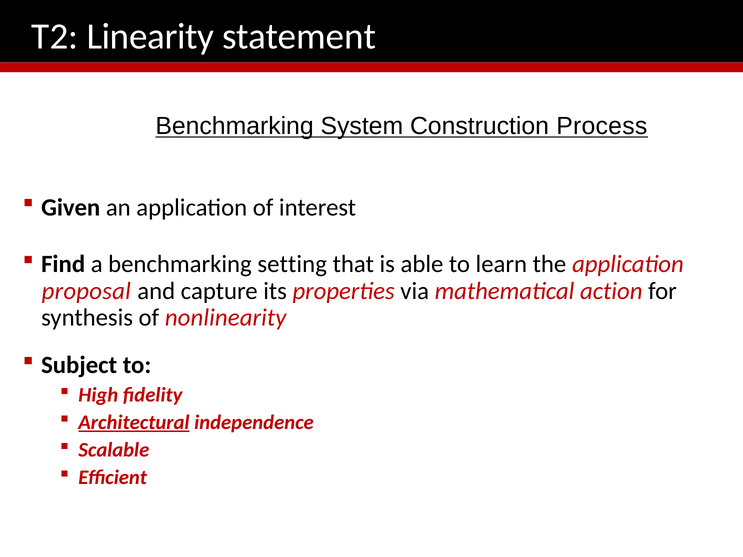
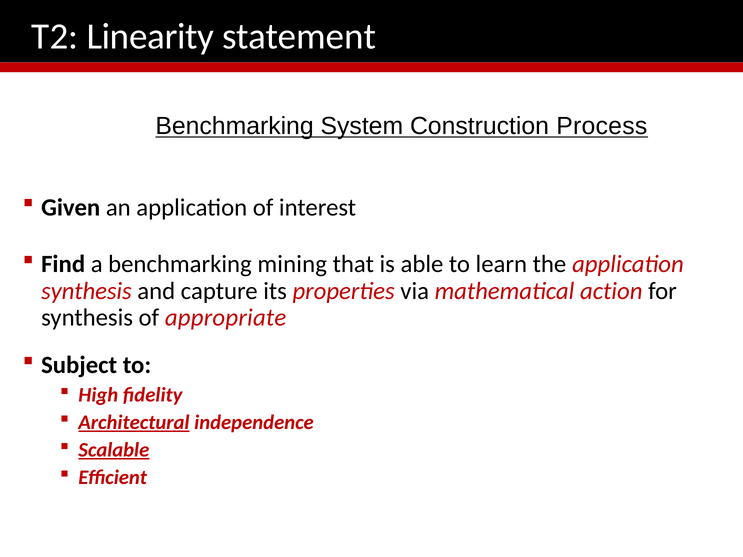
setting: setting -> mining
proposal at (86, 291): proposal -> synthesis
nonlinearity: nonlinearity -> appropriate
Scalable underline: none -> present
